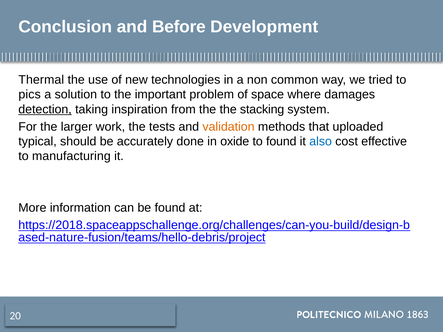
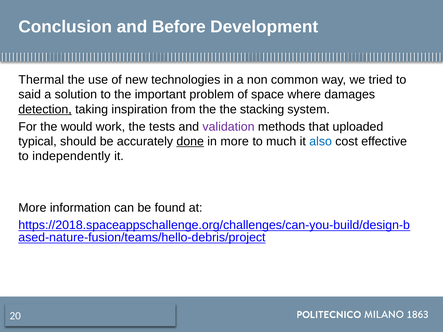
pics: pics -> said
larger: larger -> would
validation colour: orange -> purple
done underline: none -> present
in oxide: oxide -> more
to found: found -> much
manufacturing: manufacturing -> independently
